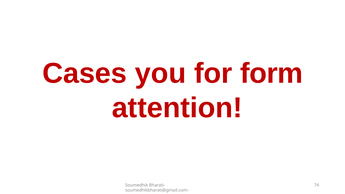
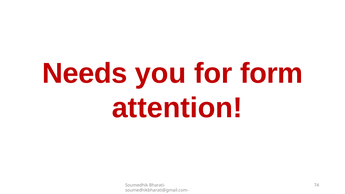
Cases: Cases -> Needs
